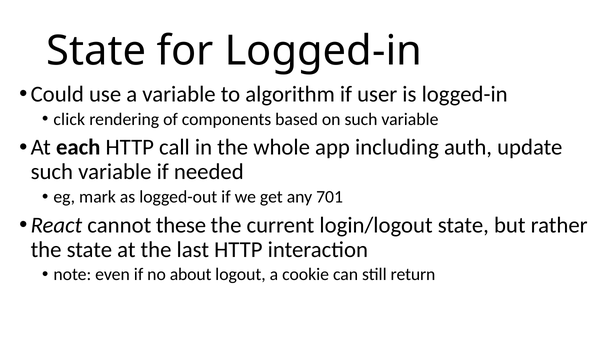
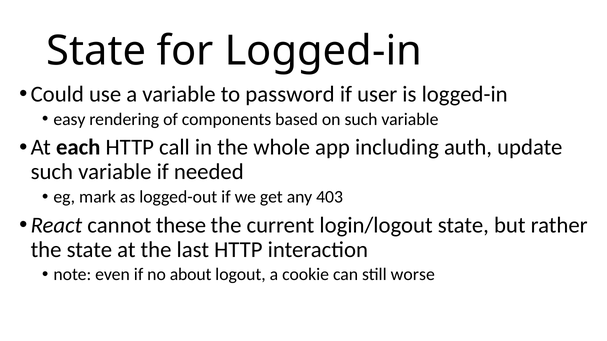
algorithm: algorithm -> password
click: click -> easy
701: 701 -> 403
return: return -> worse
